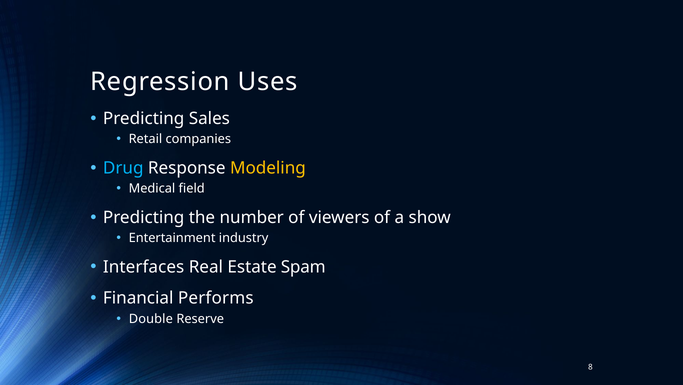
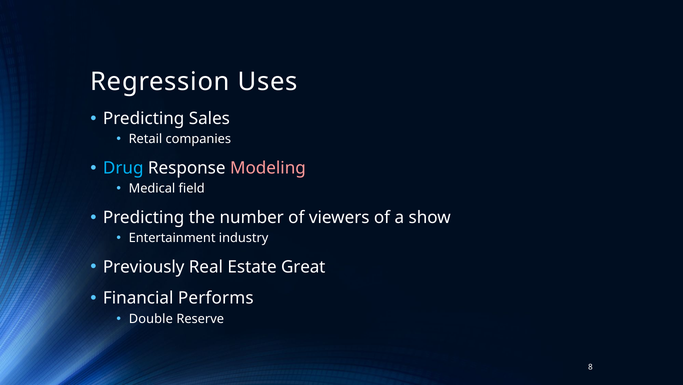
Modeling colour: yellow -> pink
Interfaces: Interfaces -> Previously
Spam: Spam -> Great
